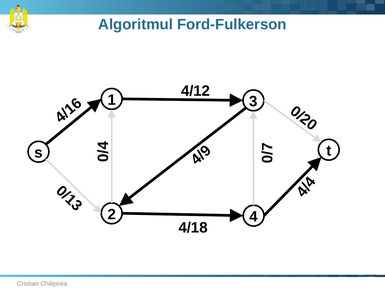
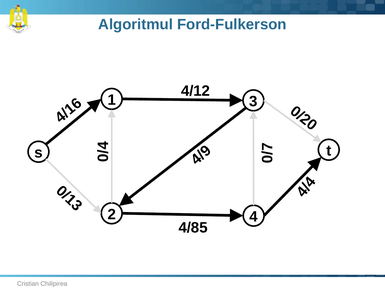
4/18: 4/18 -> 4/85
